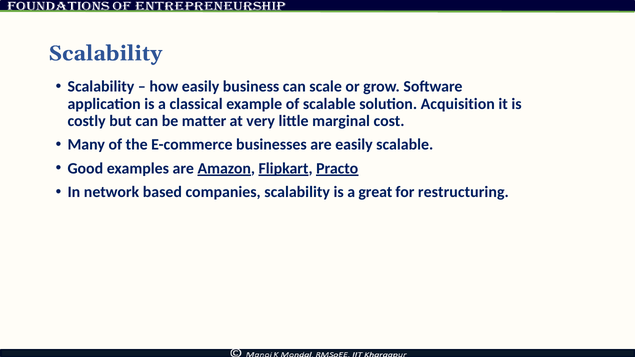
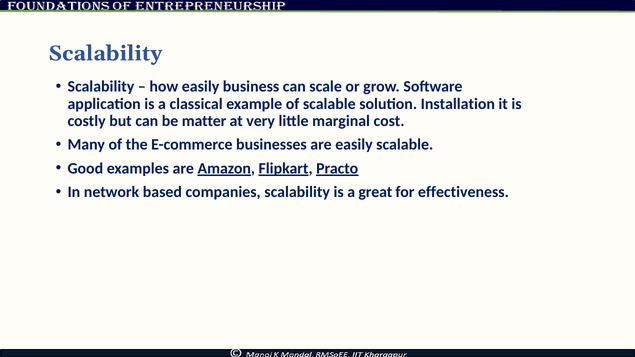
Acquisition: Acquisition -> Installation
restructuring: restructuring -> effectiveness
